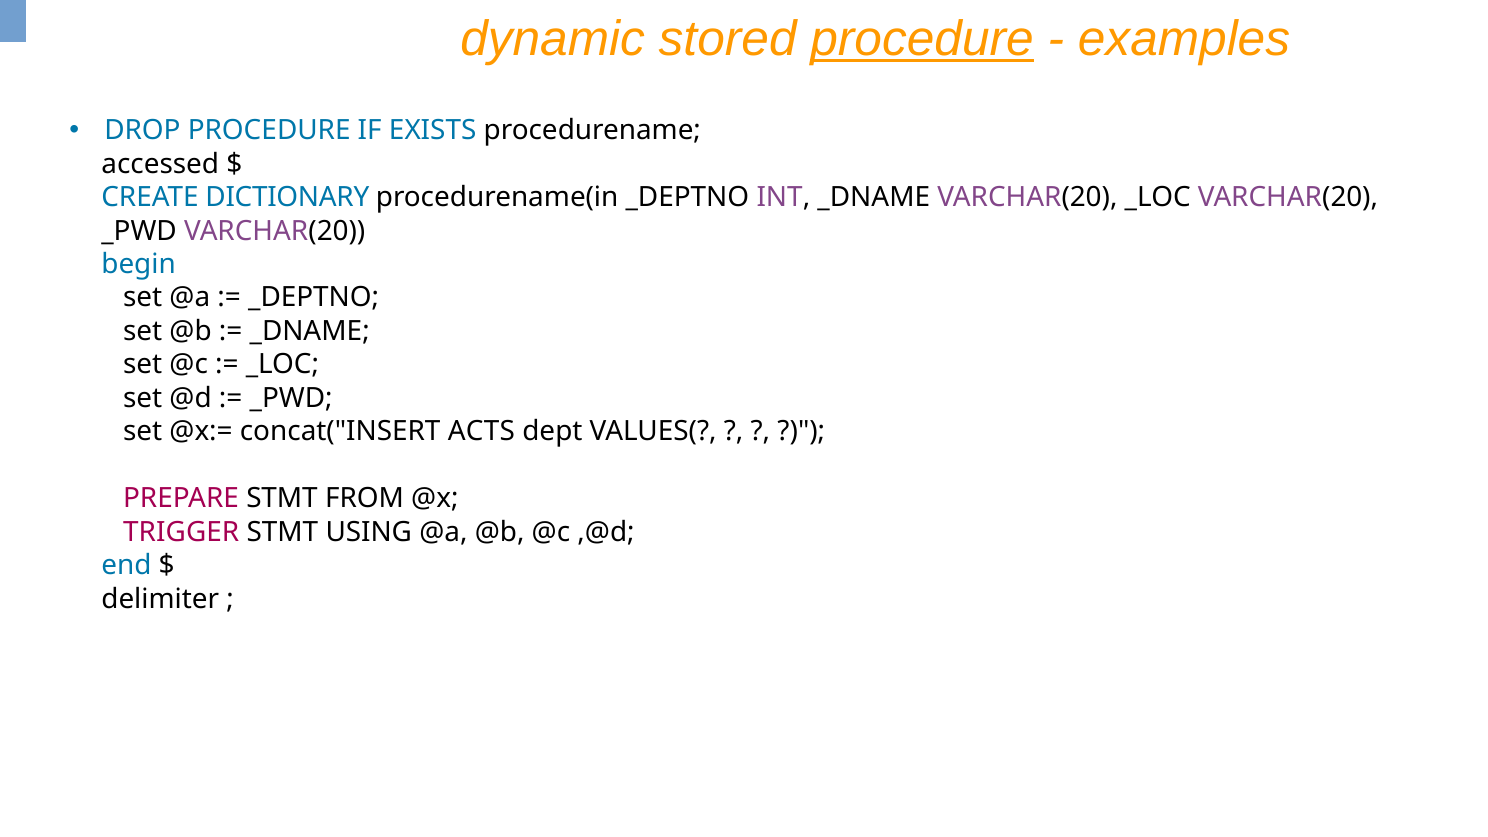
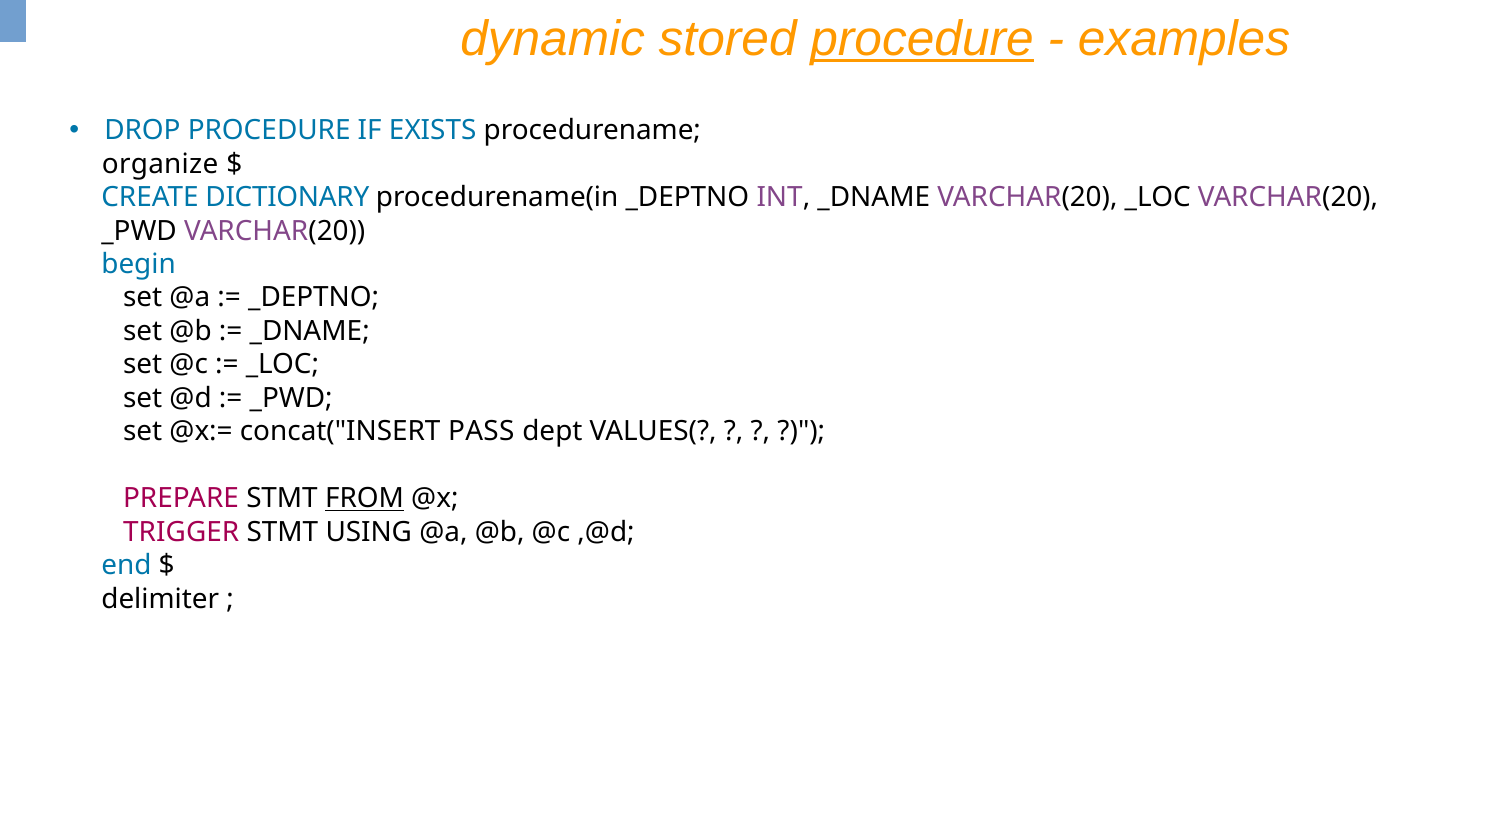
accessed: accessed -> organize
ACTS: ACTS -> PASS
FROM underline: none -> present
